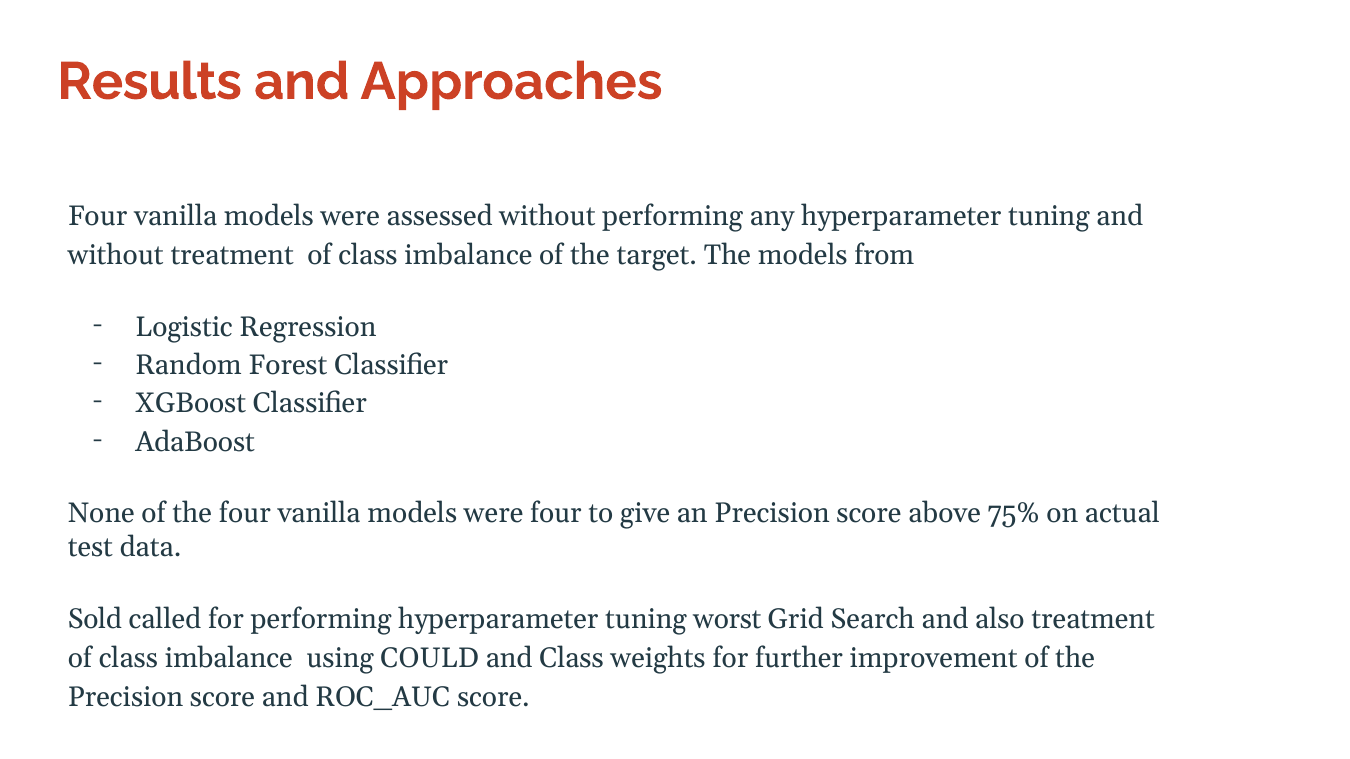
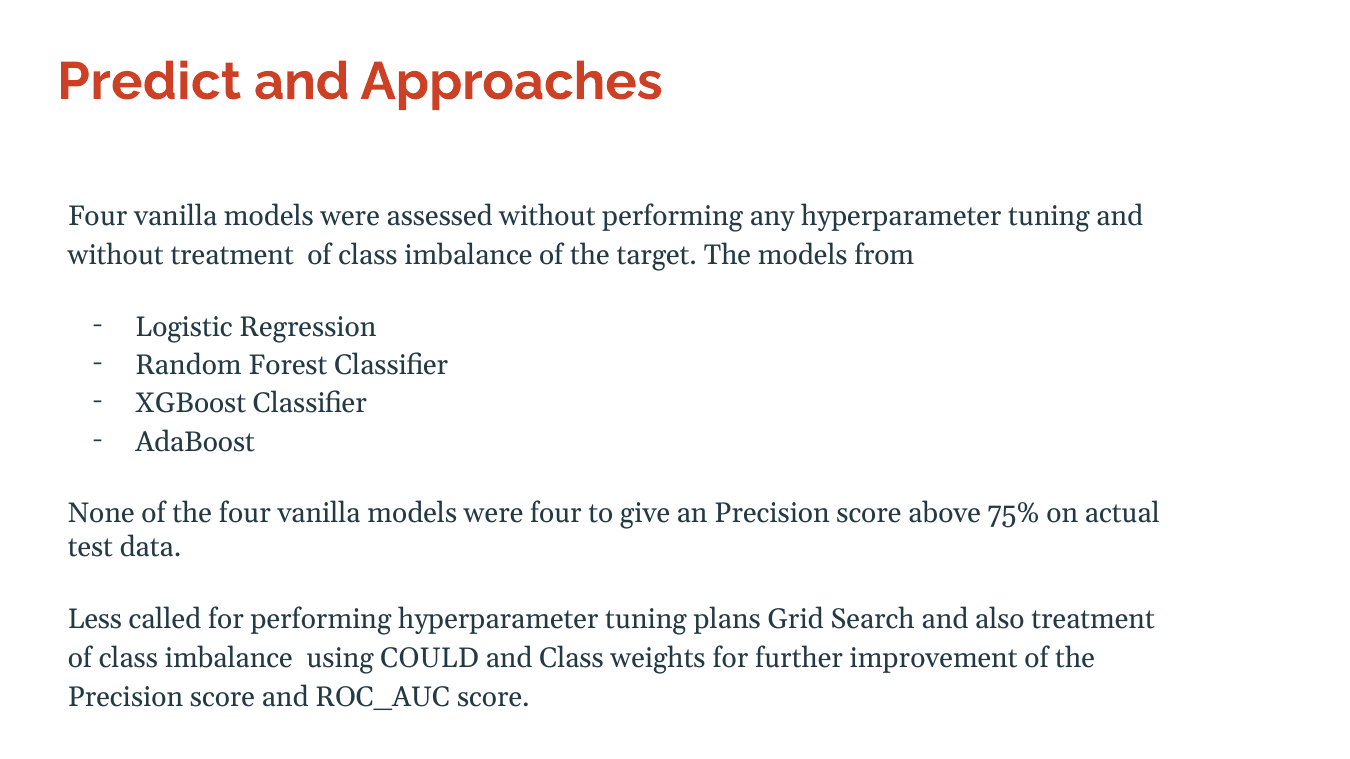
Results: Results -> Predict
Sold: Sold -> Less
worst: worst -> plans
